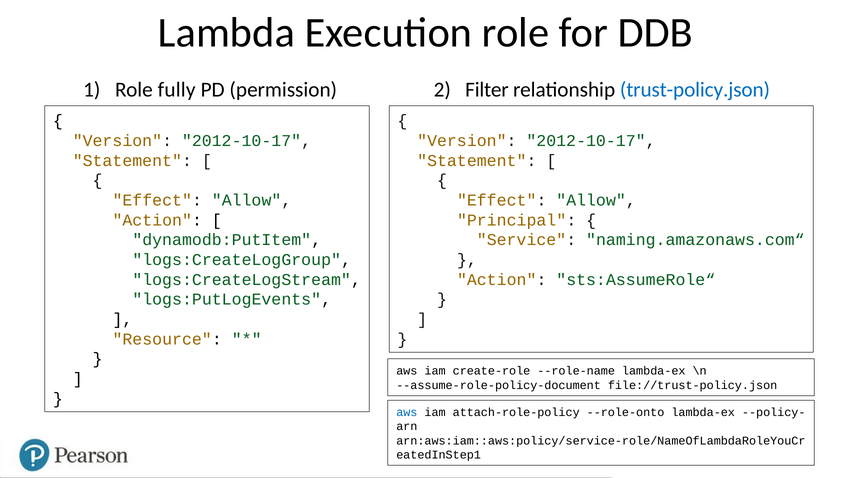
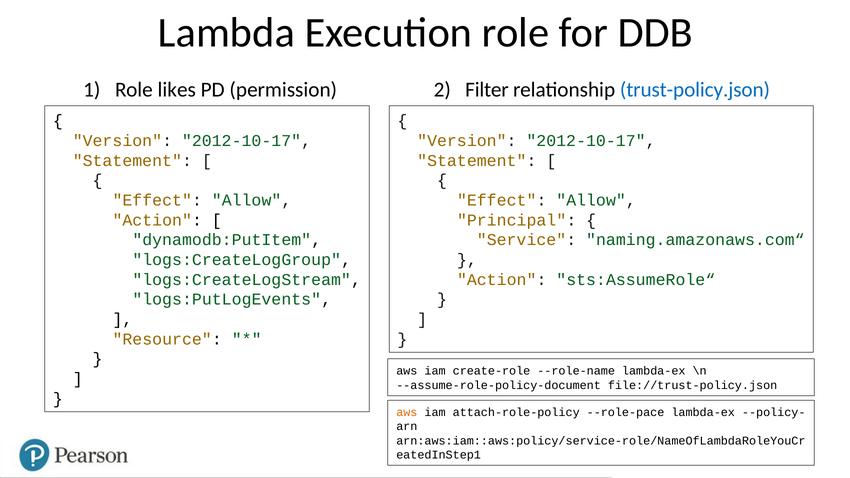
fully: fully -> likes
aws at (407, 413) colour: blue -> orange
--role-onto: --role-onto -> --role-pace
